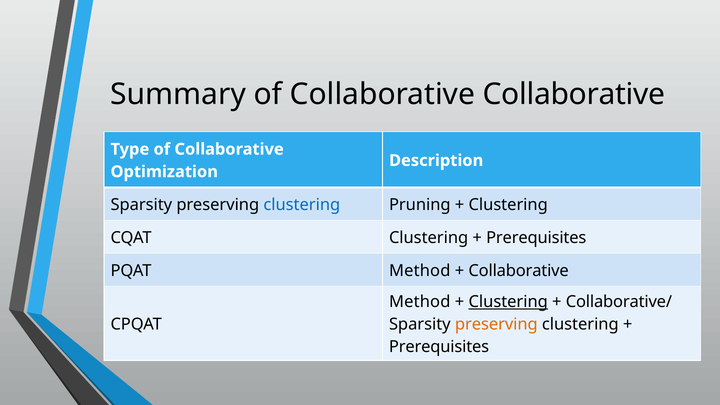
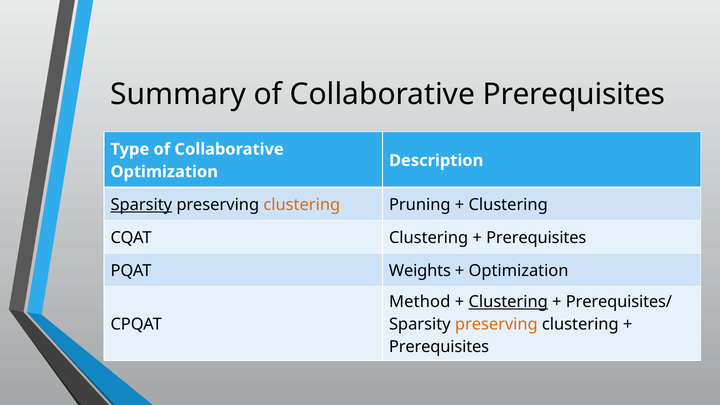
Collaborative Collaborative: Collaborative -> Prerequisites
Sparsity at (141, 205) underline: none -> present
clustering at (302, 205) colour: blue -> orange
PQAT Method: Method -> Weights
Collaborative at (519, 271): Collaborative -> Optimization
Collaborative/: Collaborative/ -> Prerequisites/
